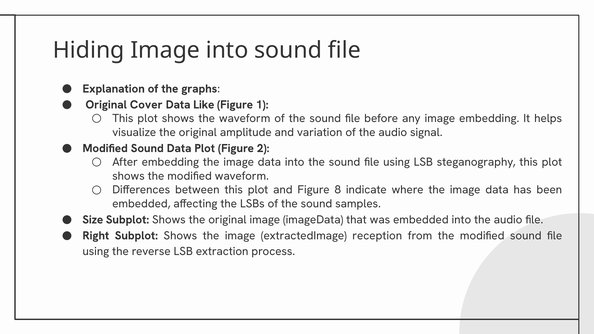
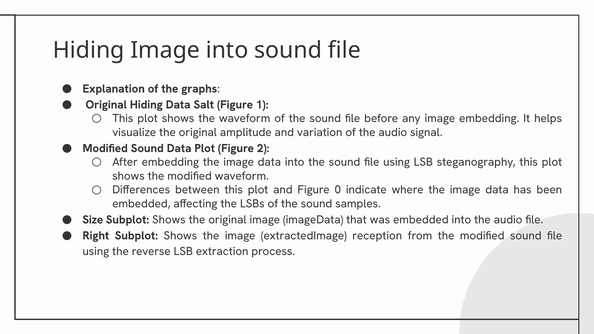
Original Cover: Cover -> Hiding
Like: Like -> Salt
8: 8 -> 0
